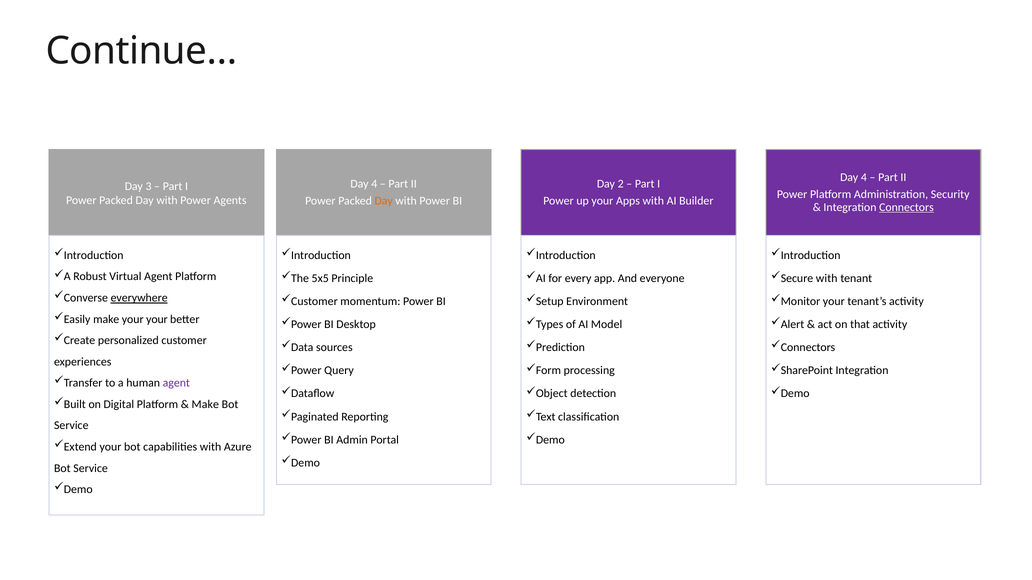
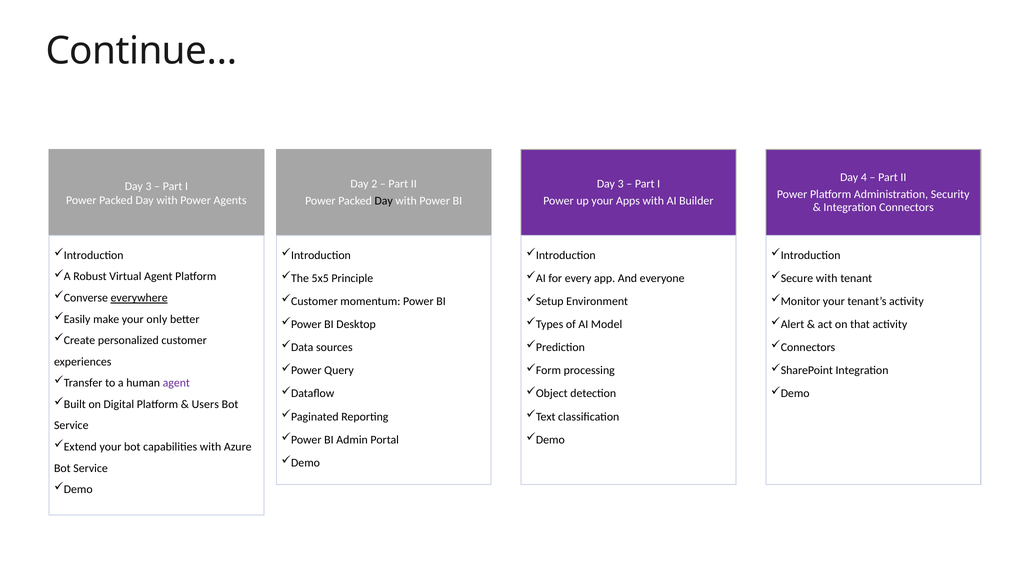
4 at (374, 184): 4 -> 2
2 at (621, 184): 2 -> 3
Day at (384, 201) colour: orange -> black
Connectors underline: present -> none
your your: your -> only
Make at (205, 405): Make -> Users
